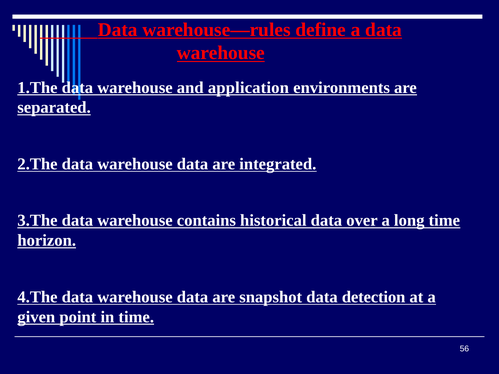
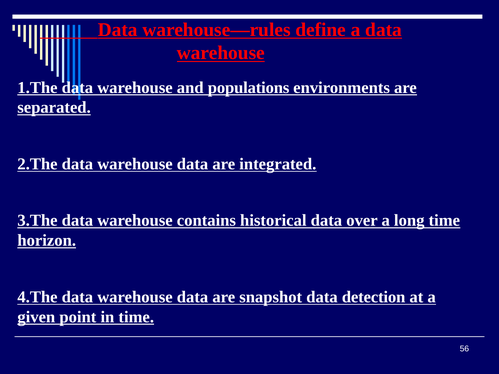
application: application -> populations
